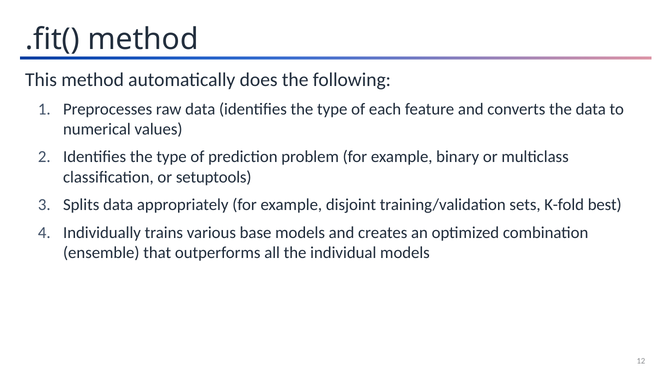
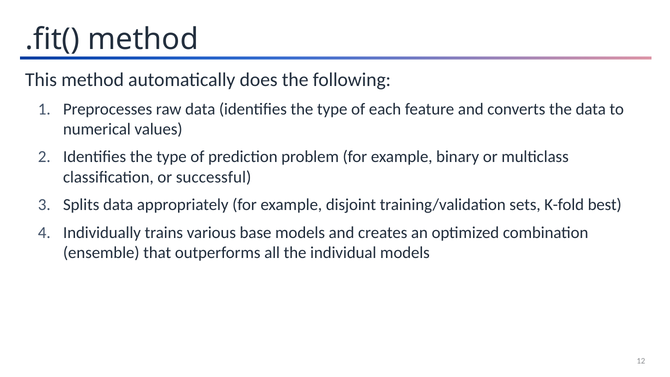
setuptools: setuptools -> successful
